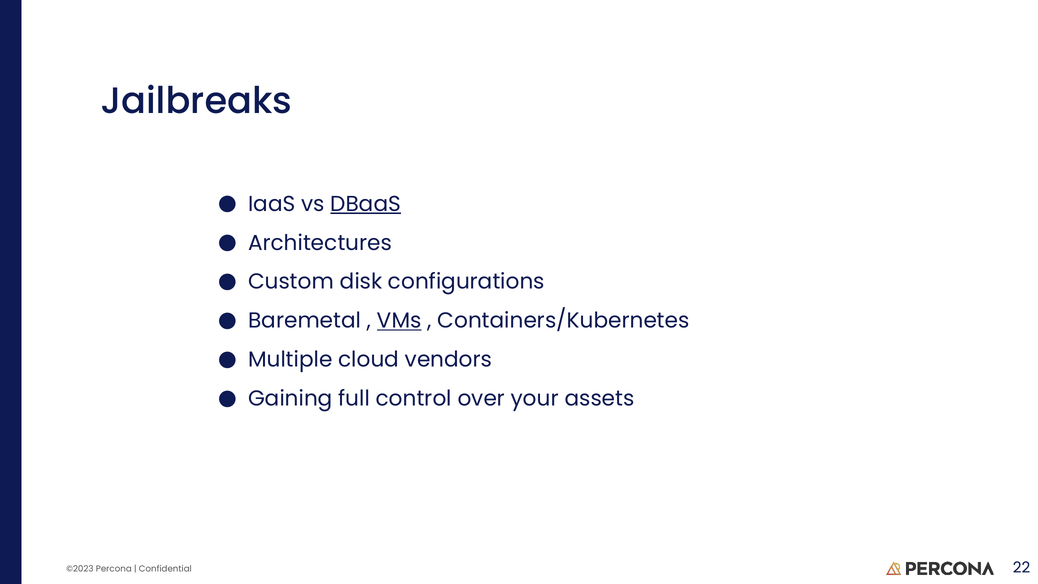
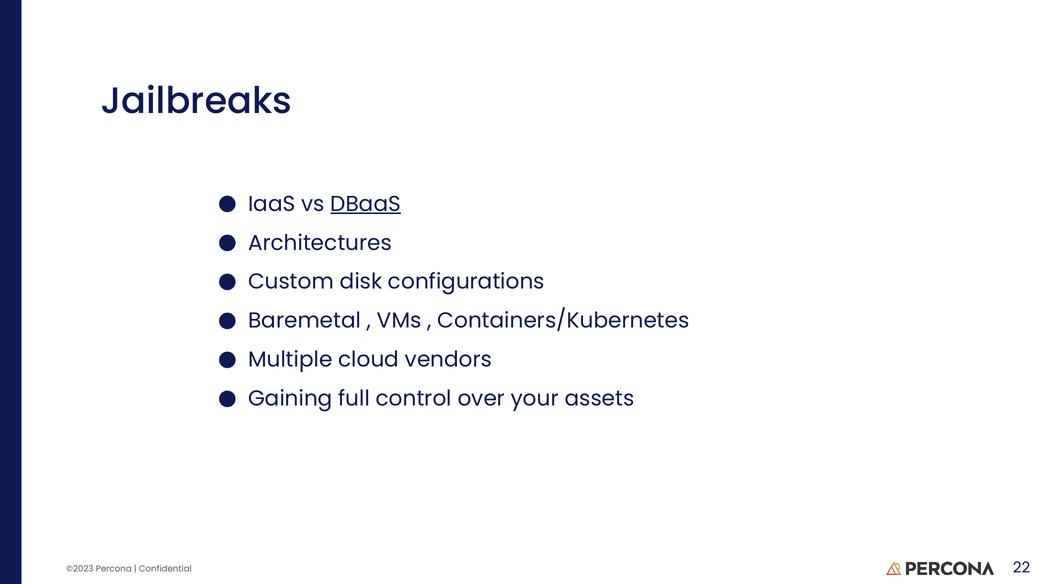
VMs underline: present -> none
